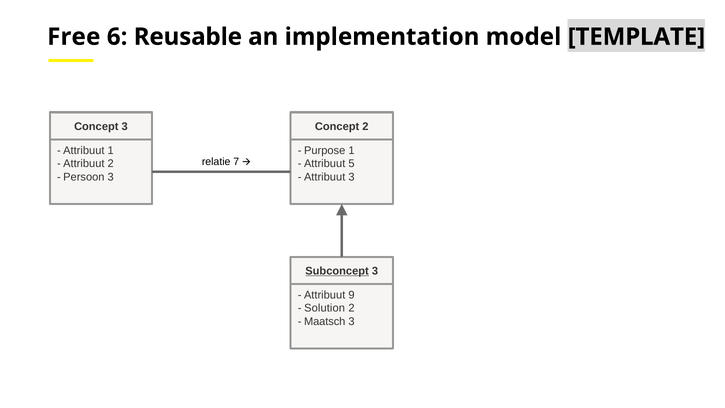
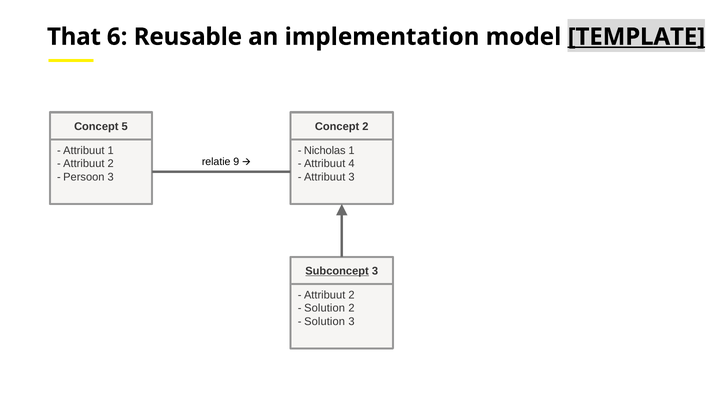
Free: Free -> That
TEMPLATE underline: none -> present
Concept 3: 3 -> 5
Purpose: Purpose -> Nicholas
7: 7 -> 9
5: 5 -> 4
9 at (351, 295): 9 -> 2
Maatsch at (325, 321): Maatsch -> Solution
